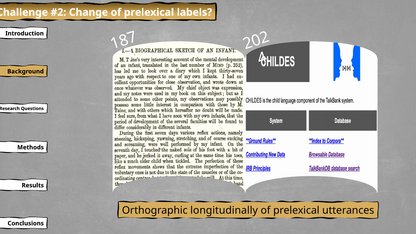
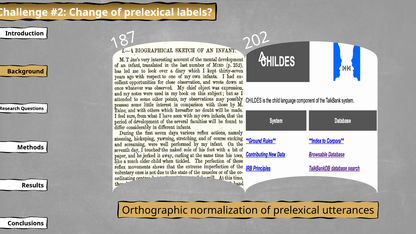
longitudinally: longitudinally -> normalization
